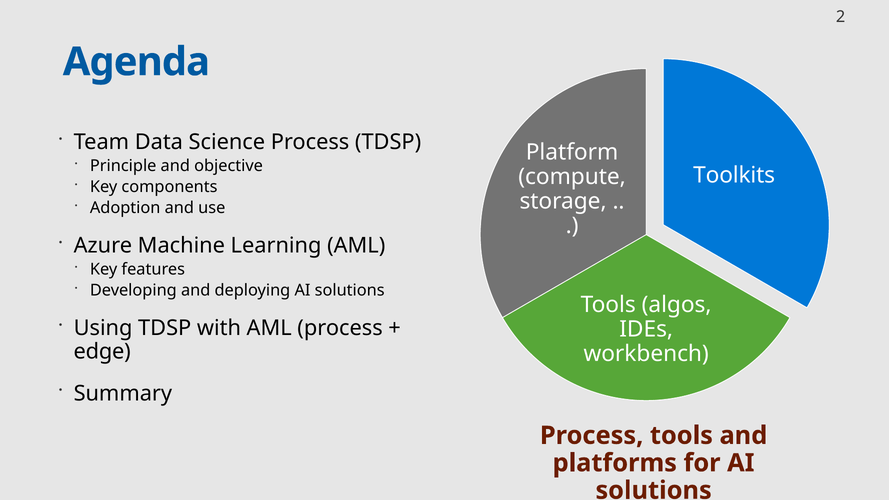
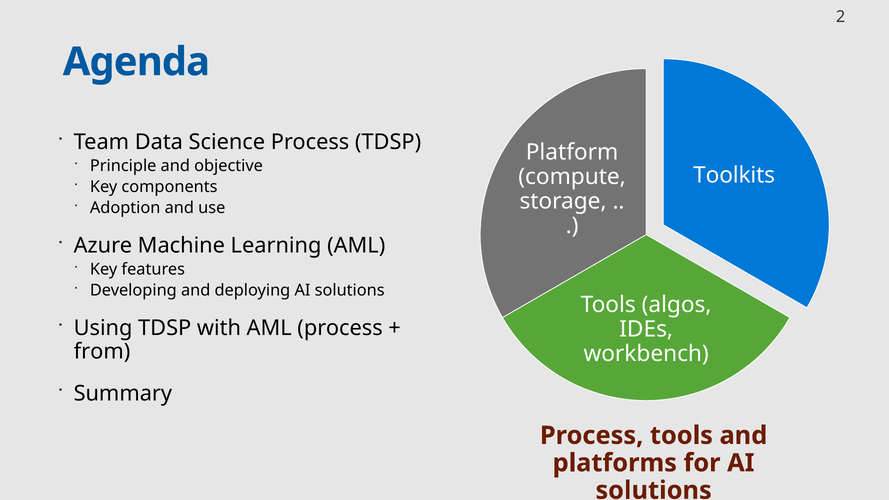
edge: edge -> from
